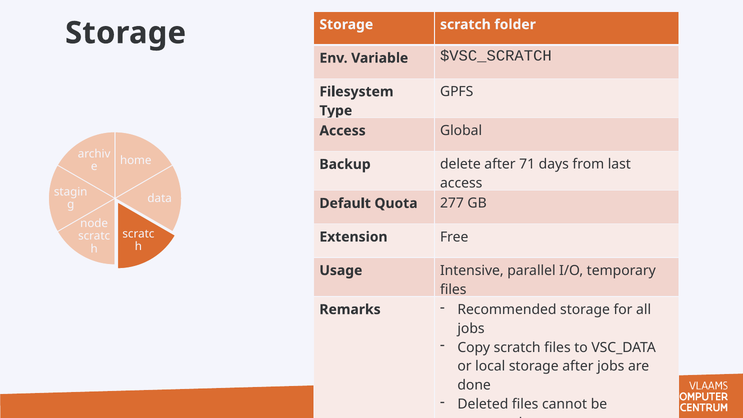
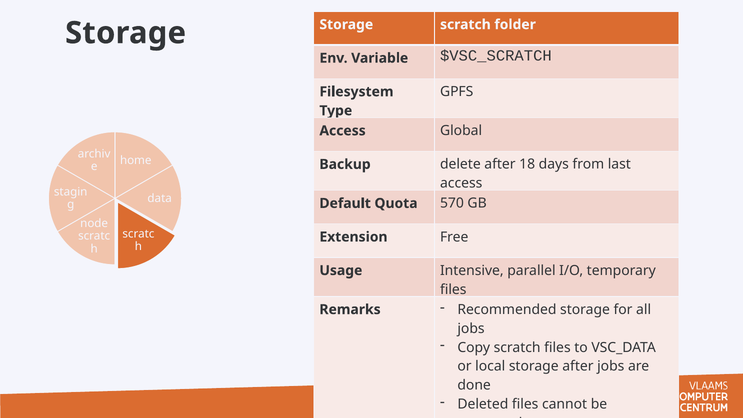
71: 71 -> 18
277: 277 -> 570
